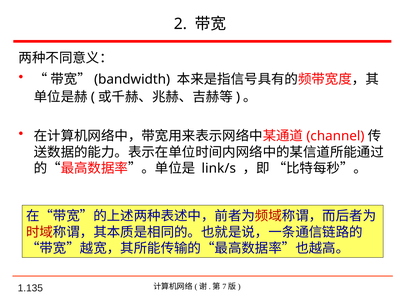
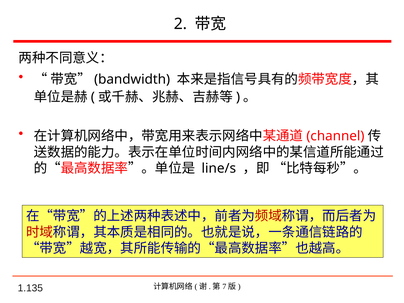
link/s: link/s -> line/s
